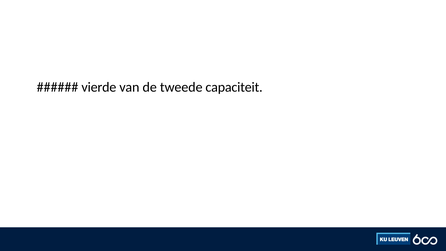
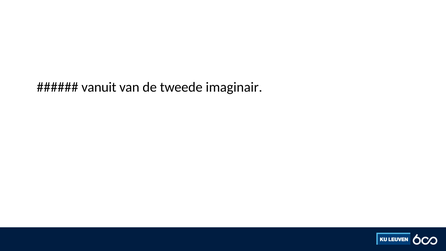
vierde: vierde -> vanuit
capaciteit: capaciteit -> imaginair
